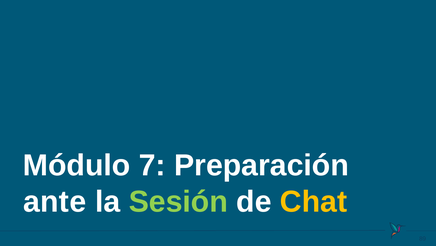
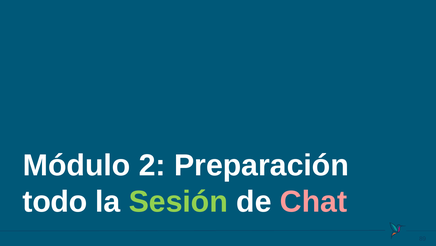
7: 7 -> 2
ante: ante -> todo
Chat colour: yellow -> pink
